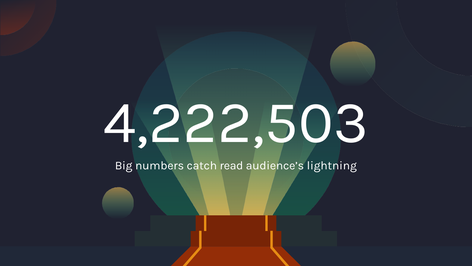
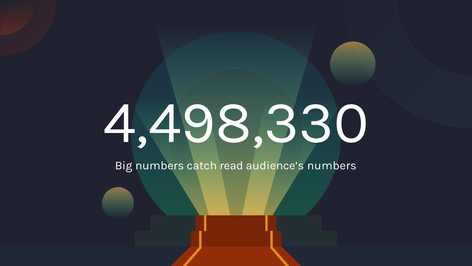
4,222,503: 4,222,503 -> 4,498,330
audience’s lightning: lightning -> numbers
